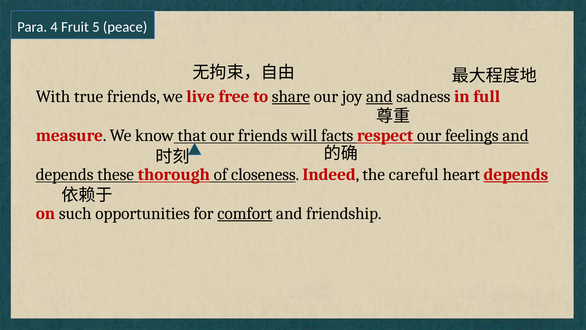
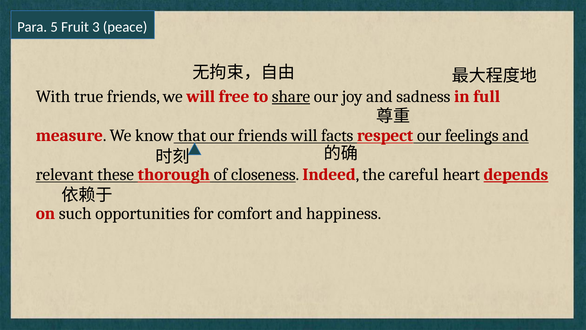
4: 4 -> 5
5: 5 -> 3
we live: live -> will
and at (379, 96) underline: present -> none
depends at (65, 174): depends -> relevant
comfort underline: present -> none
friendship: friendship -> happiness
